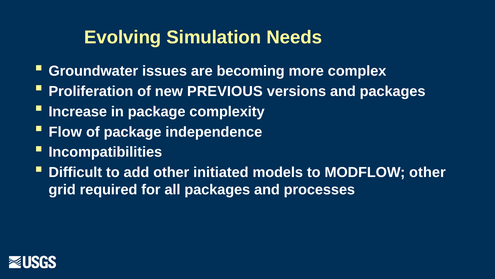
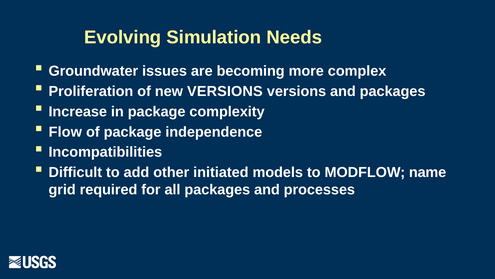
new PREVIOUS: PREVIOUS -> VERSIONS
MODFLOW other: other -> name
